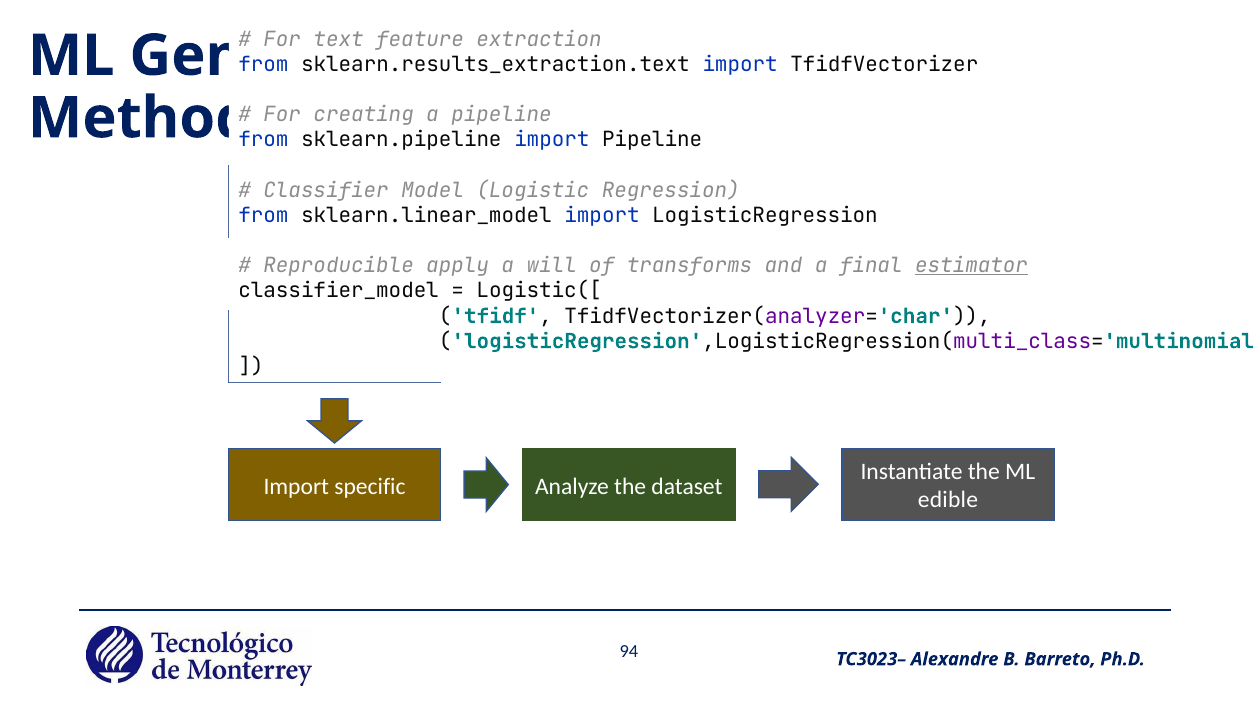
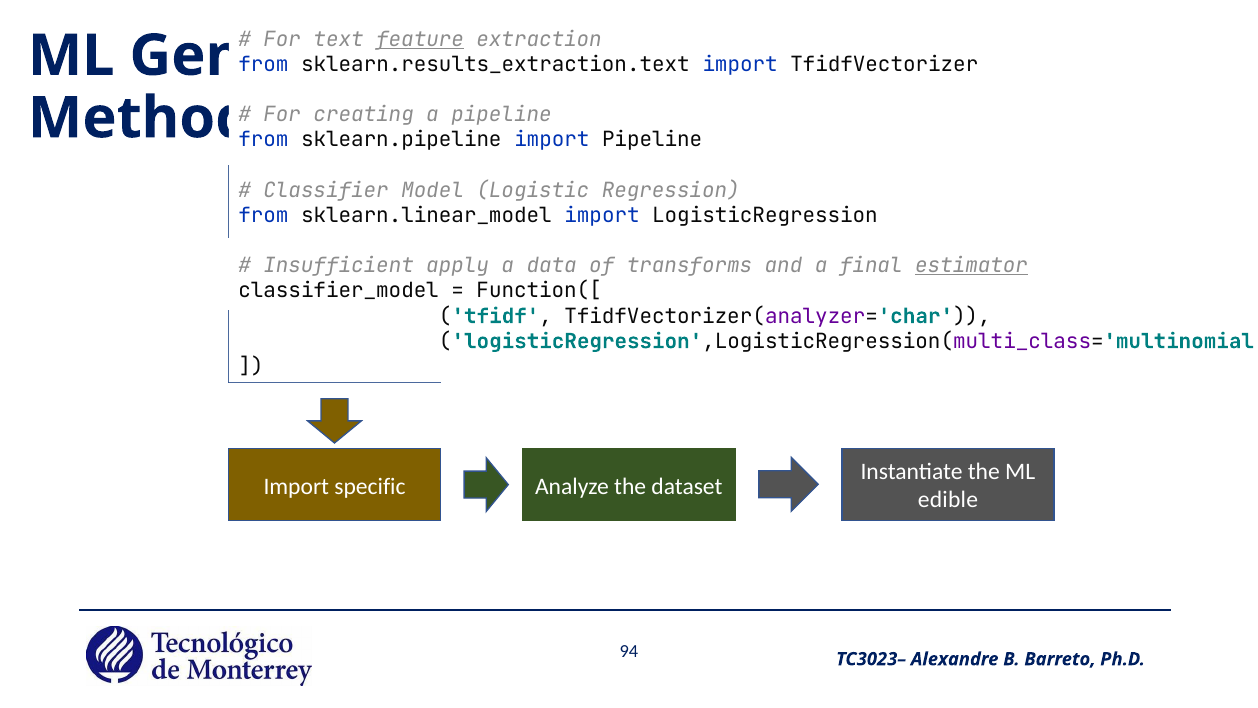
feature underline: none -> present
Reproducible: Reproducible -> Insufficient
will: will -> data
Logistic([: Logistic([ -> Function([
